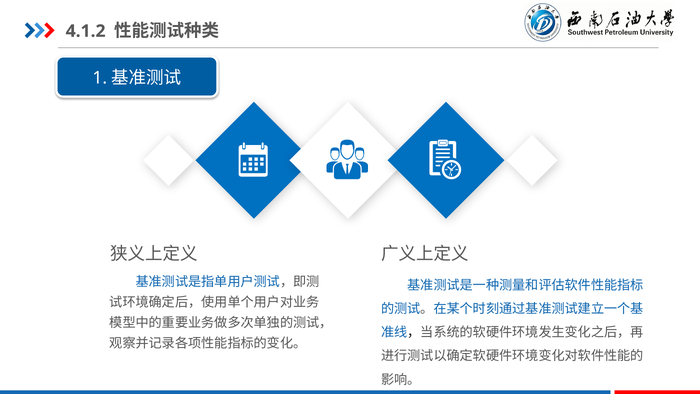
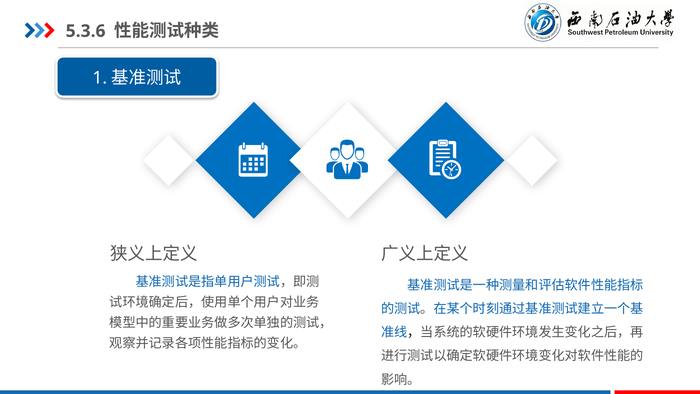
4.1.2: 4.1.2 -> 5.3.6
